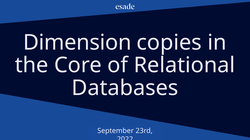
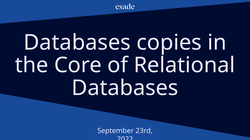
Dimension at (77, 43): Dimension -> Databases
